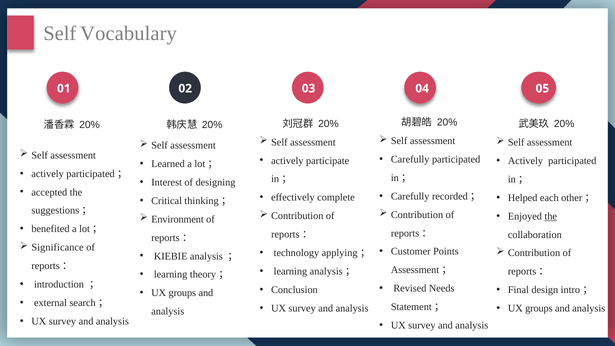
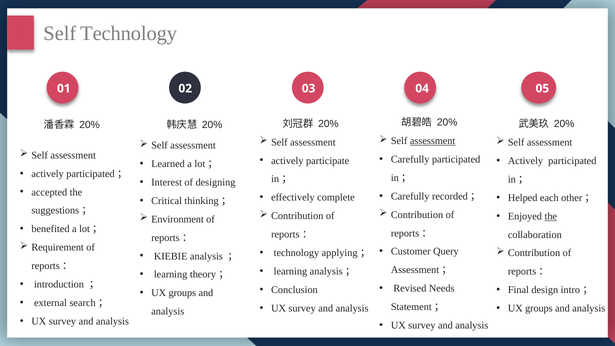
Self Vocabulary: Vocabulary -> Technology
assessment at (433, 141) underline: none -> present
Significance: Significance -> Requirement
Points: Points -> Query
